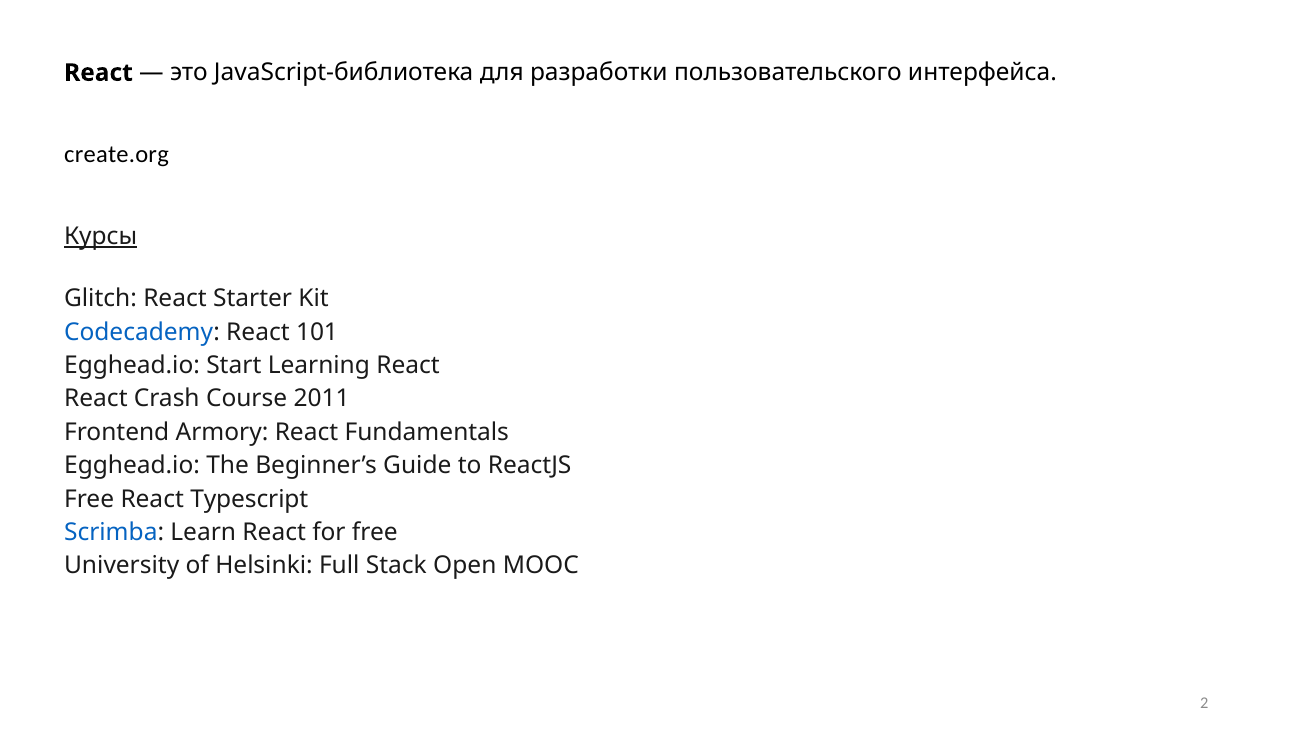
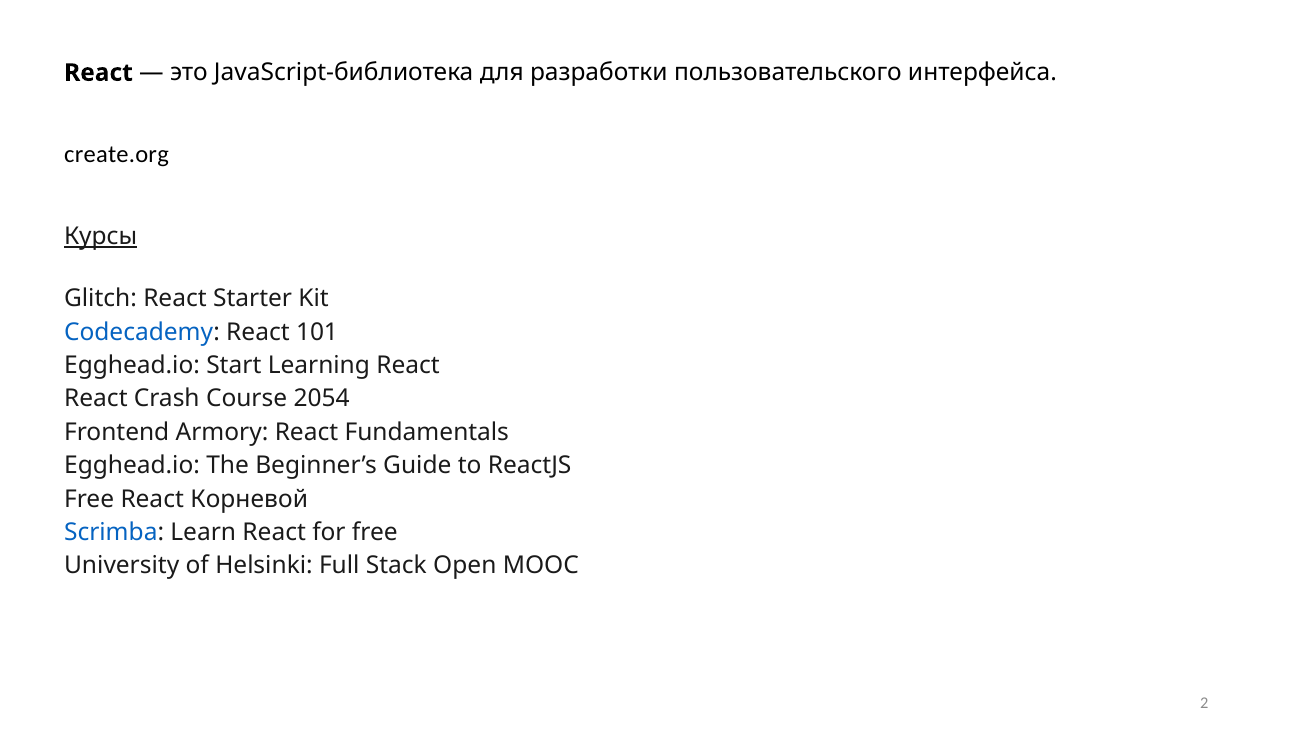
2011: 2011 -> 2054
Typescript: Typescript -> Корневой
